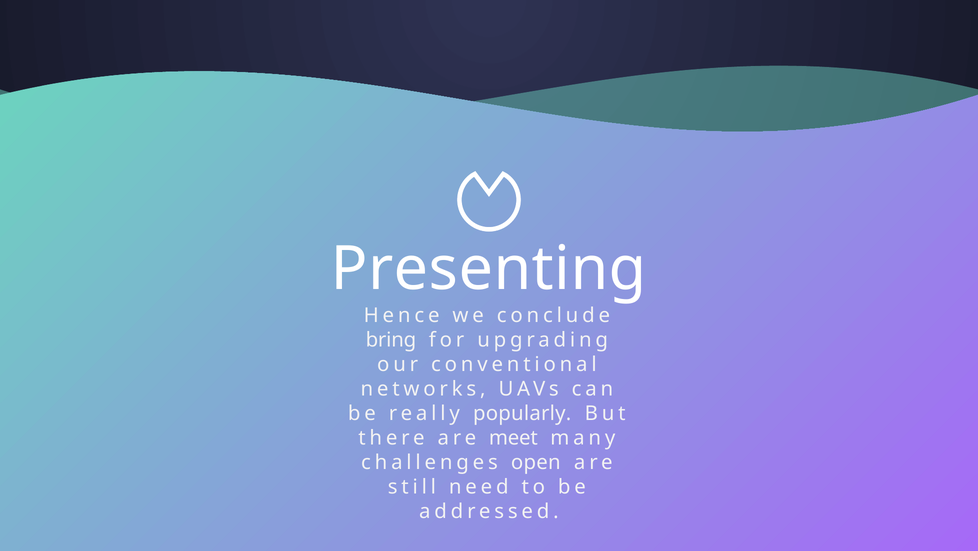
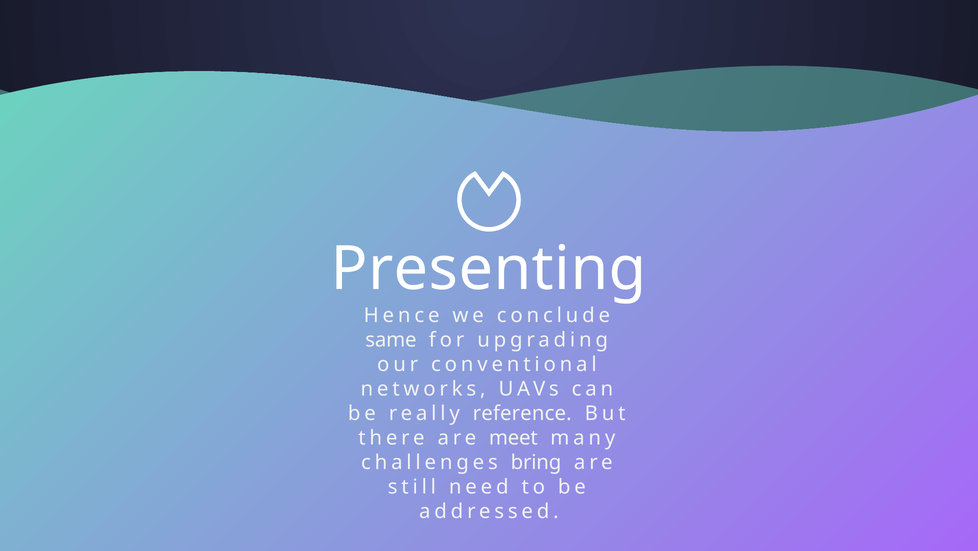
bring: bring -> same
popularly: popularly -> reference
open: open -> bring
